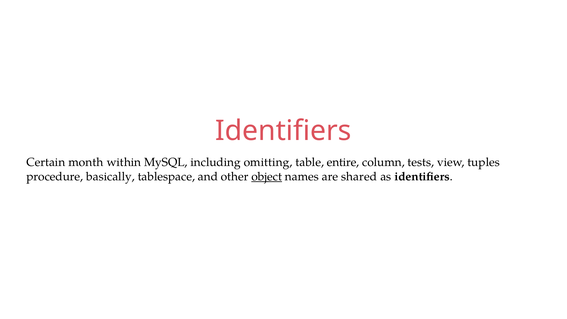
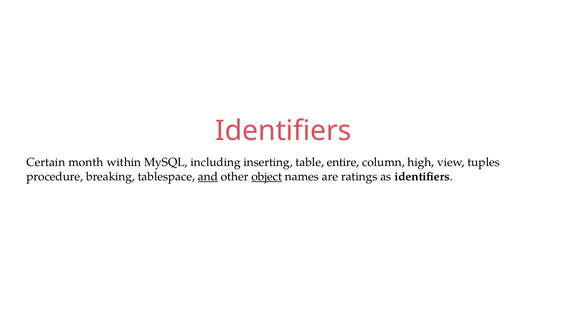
omitting: omitting -> inserting
tests: tests -> high
basically: basically -> breaking
and underline: none -> present
shared: shared -> ratings
